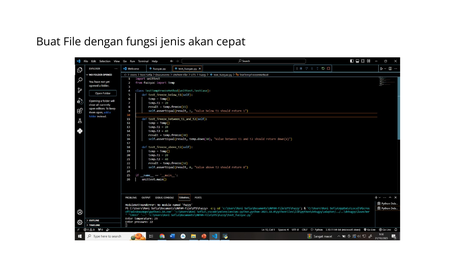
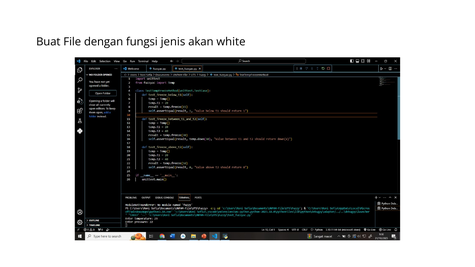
cepat: cepat -> white
